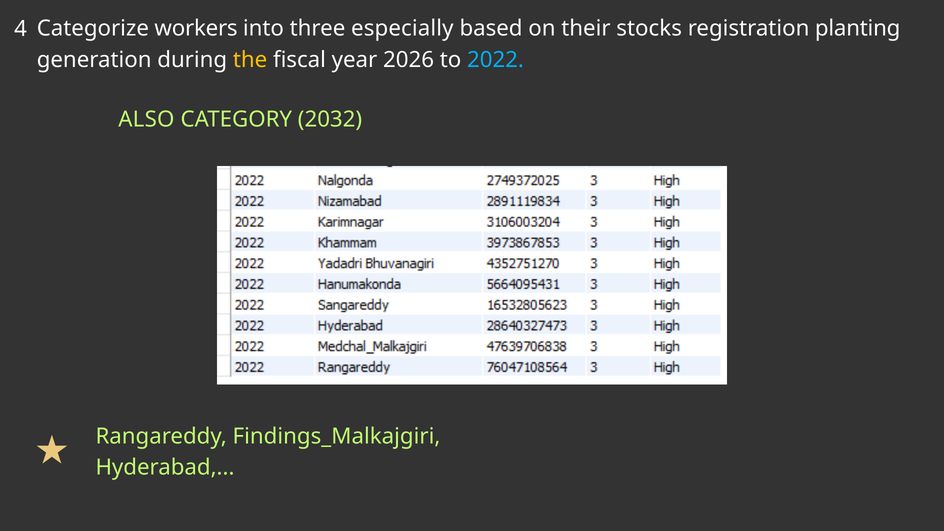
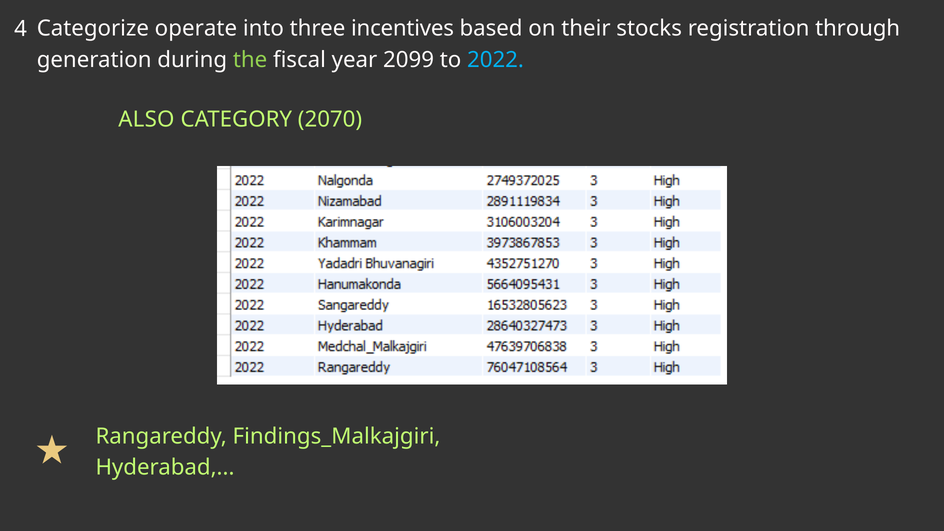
workers: workers -> operate
especially: especially -> incentives
planting: planting -> through
the colour: yellow -> light green
2026: 2026 -> 2099
2032: 2032 -> 2070
